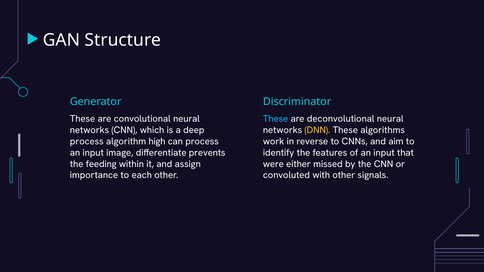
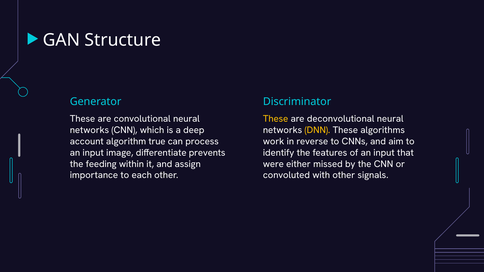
These at (276, 119) colour: light blue -> yellow
process at (87, 141): process -> account
high: high -> true
